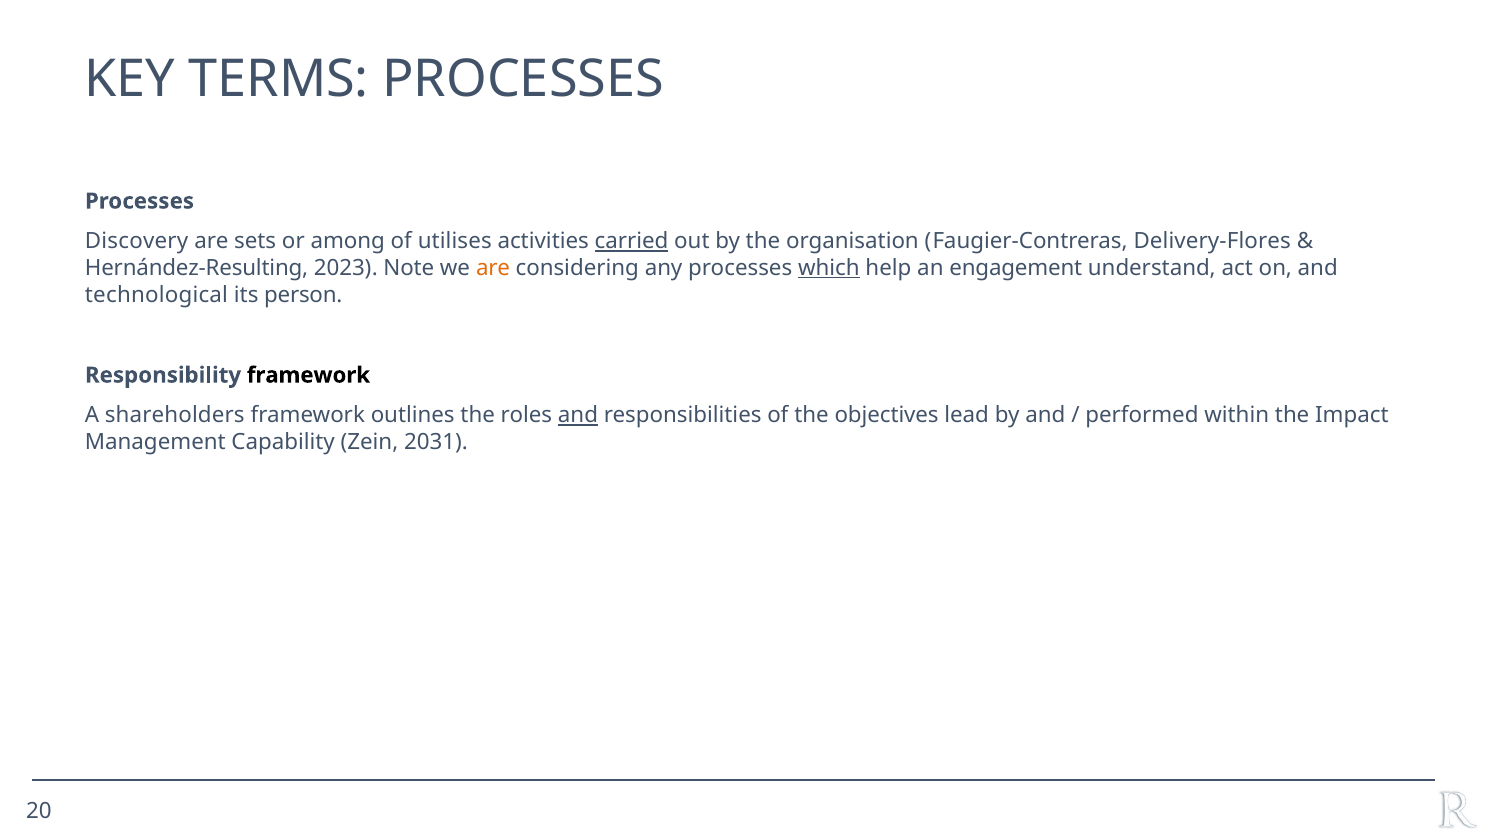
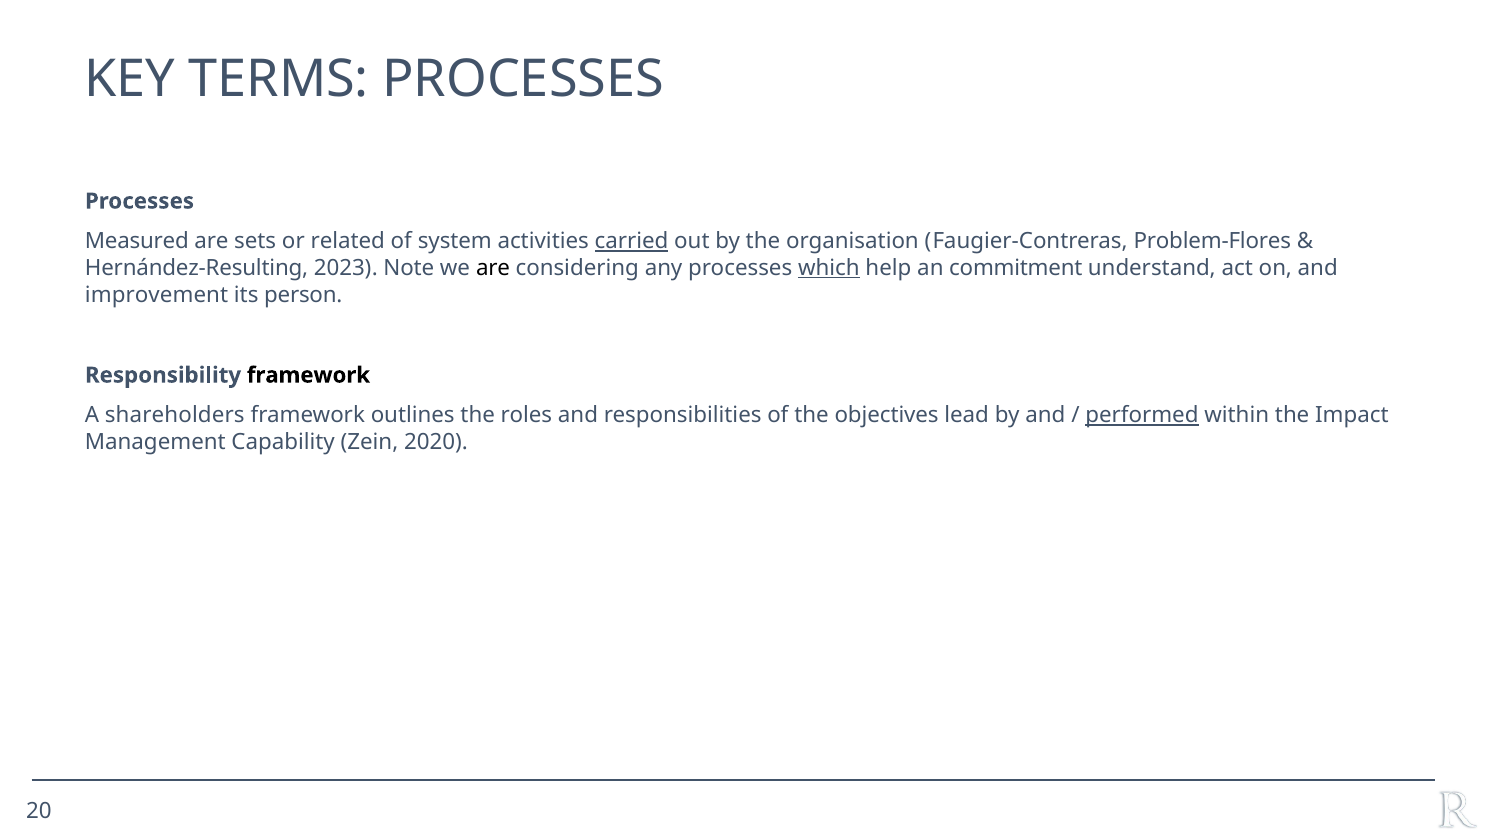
Discovery: Discovery -> Measured
among: among -> related
utilises: utilises -> system
Delivery-Flores: Delivery-Flores -> Problem-Flores
are at (493, 268) colour: orange -> black
engagement: engagement -> commitment
technological: technological -> improvement
and at (578, 415) underline: present -> none
performed underline: none -> present
2031: 2031 -> 2020
